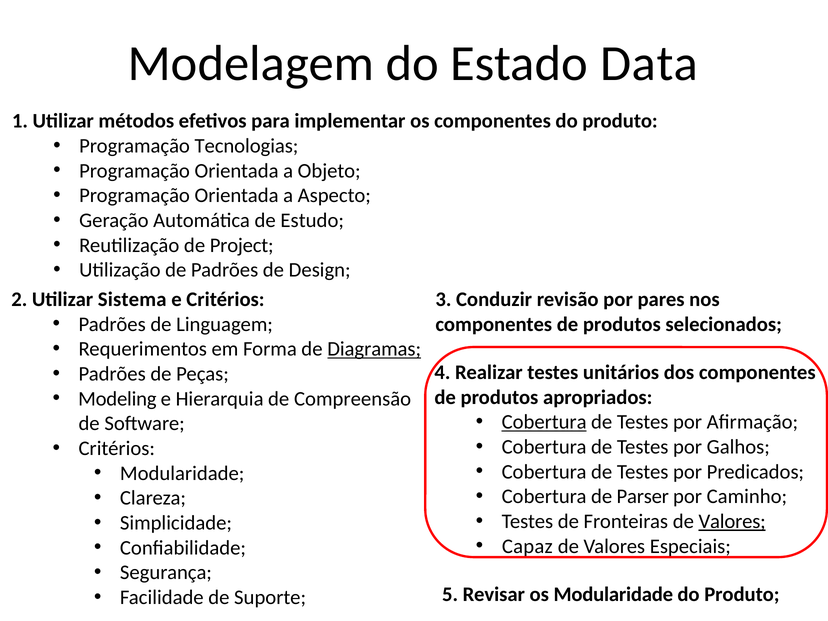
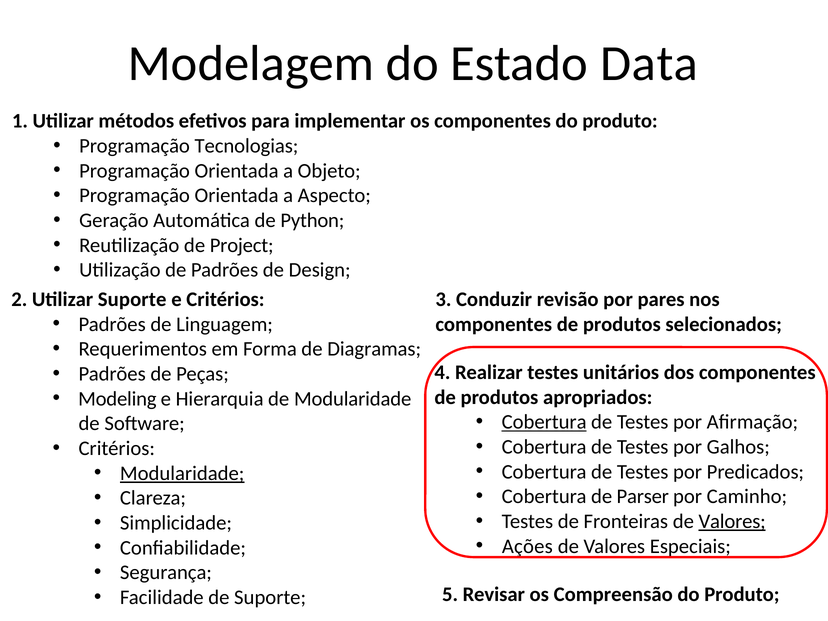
Estudo: Estudo -> Python
Utilizar Sistema: Sistema -> Suporte
Diagramas underline: present -> none
de Compreensão: Compreensão -> Modularidade
Modularidade at (182, 473) underline: none -> present
Capaz: Capaz -> Ações
os Modularidade: Modularidade -> Compreensão
